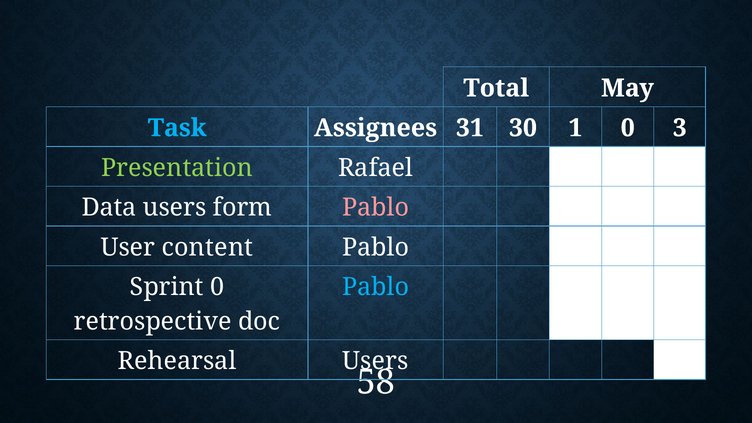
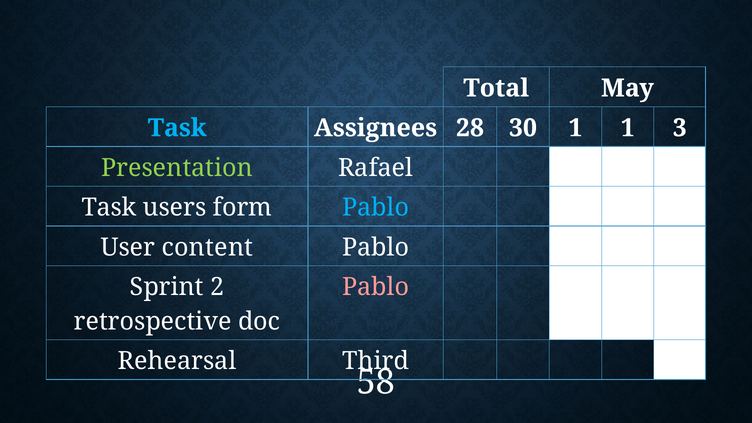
31: 31 -> 28
1 0: 0 -> 1
Data at (109, 208): Data -> Task
Pablo at (376, 208) colour: pink -> light blue
Sprint 0: 0 -> 2
Pablo at (376, 287) colour: light blue -> pink
Rehearsal Users: Users -> Third
